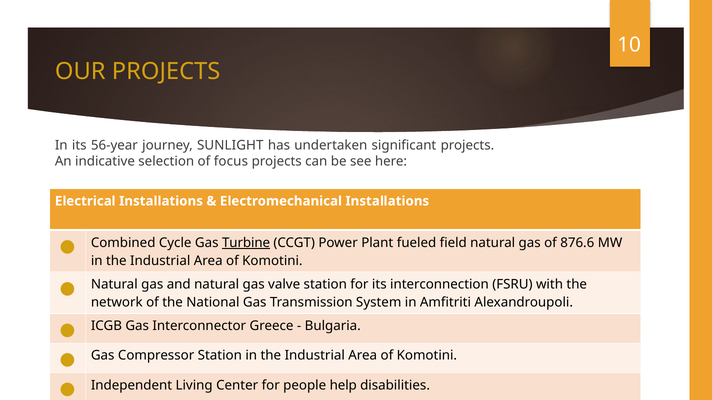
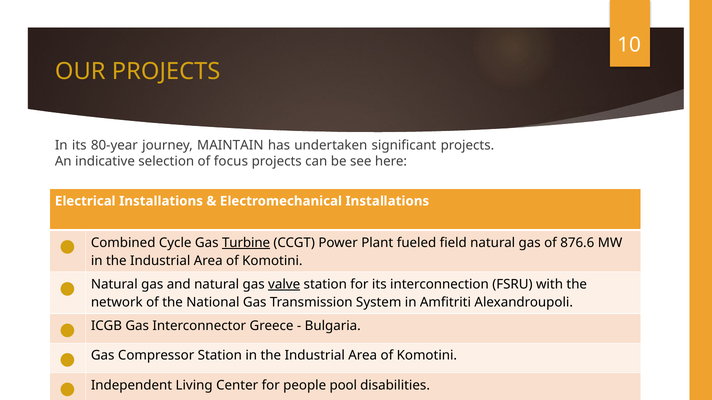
56-year: 56-year -> 80-year
SUNLIGHT: SUNLIGHT -> MAINTAIN
valve underline: none -> present
help: help -> pool
